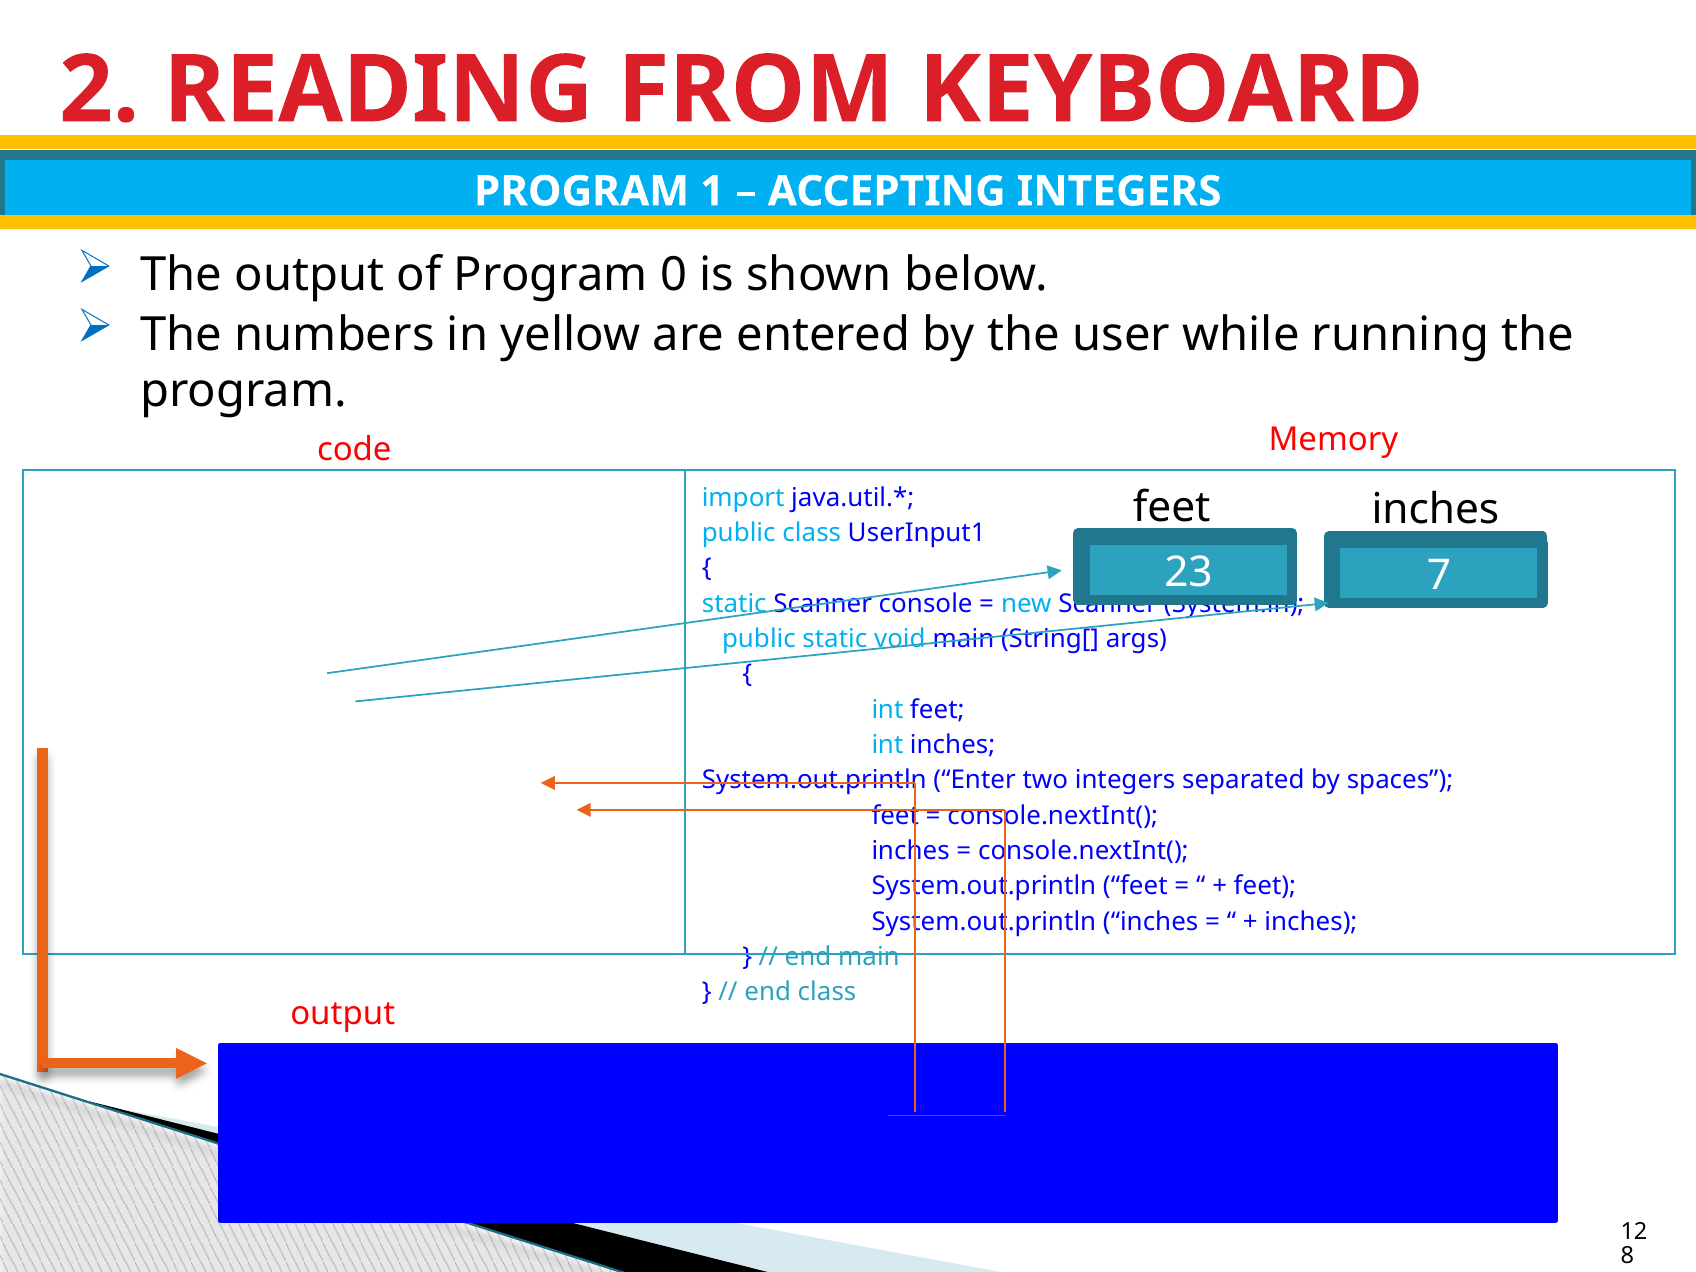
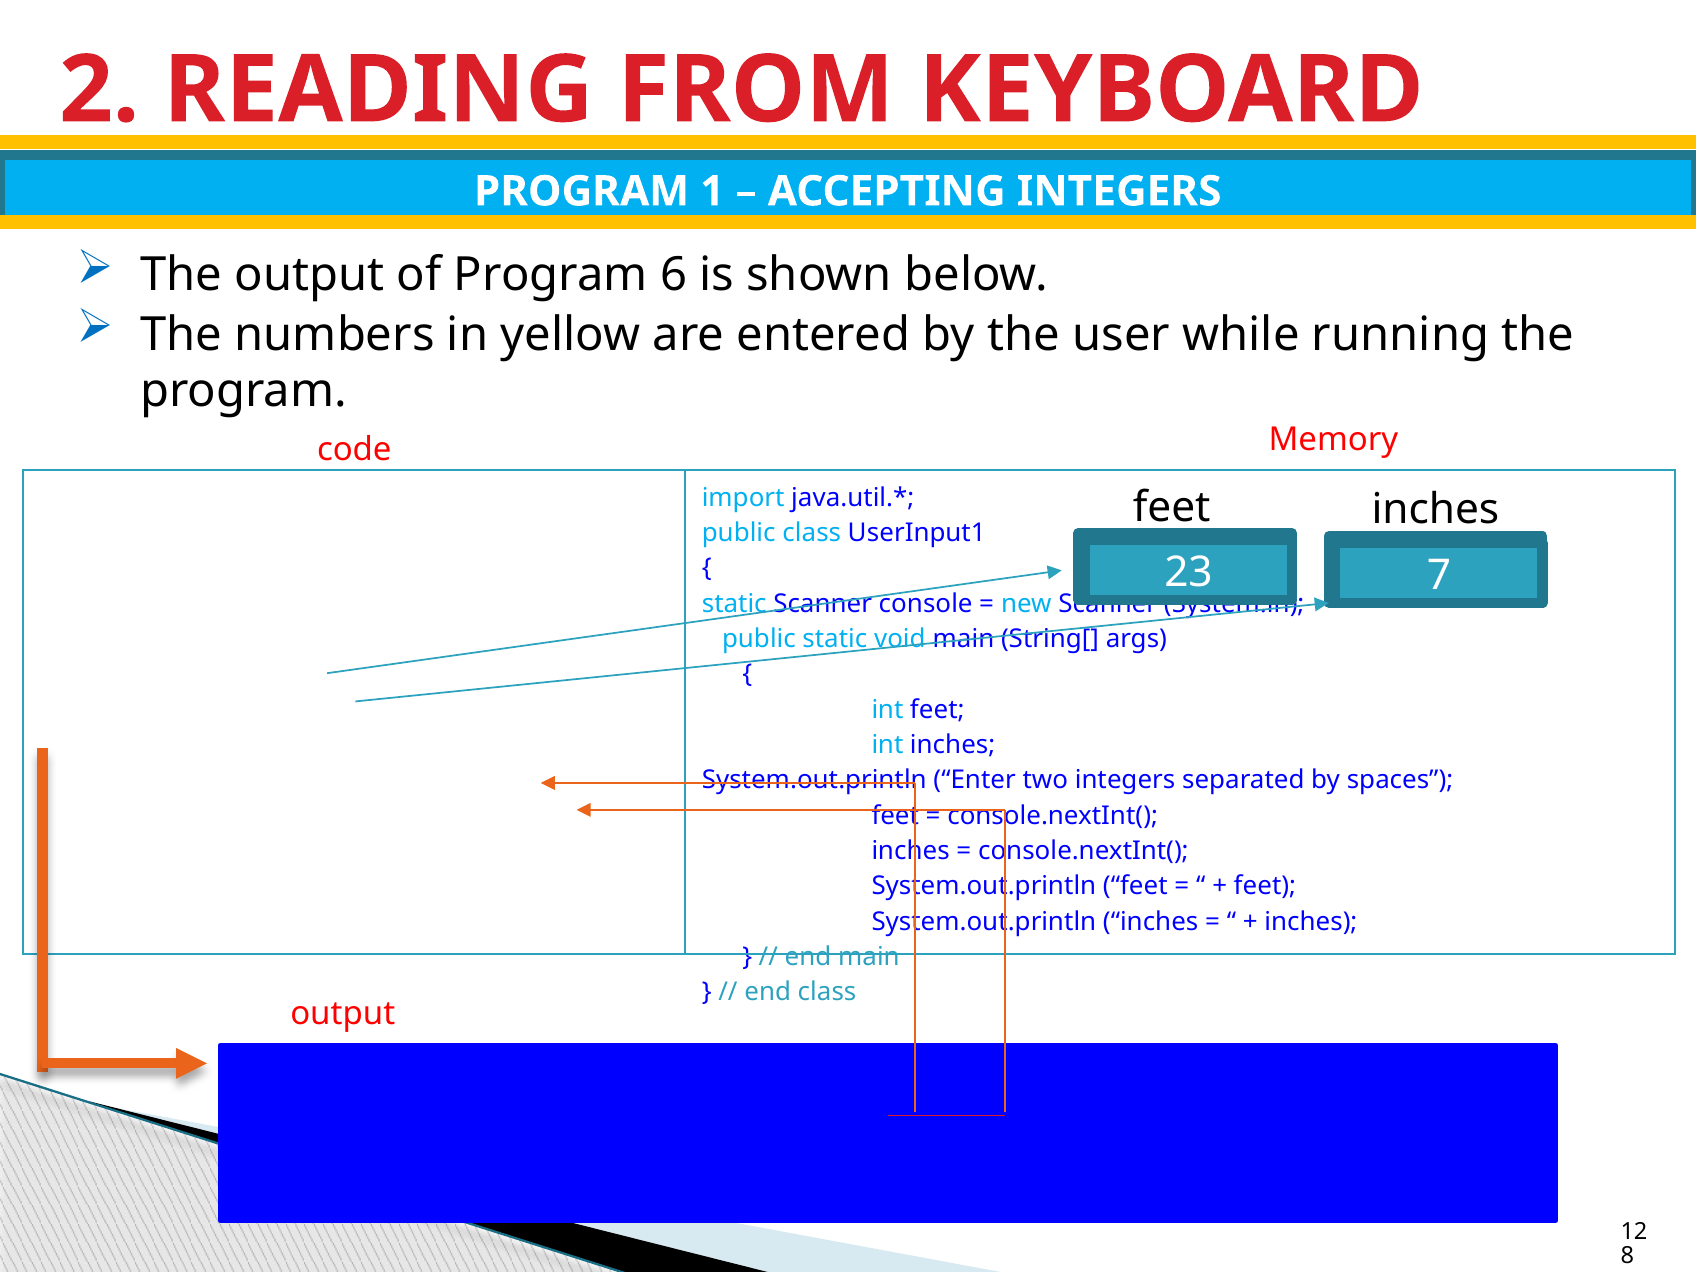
0: 0 -> 6
